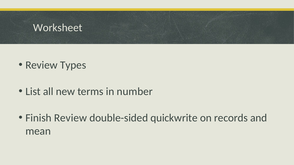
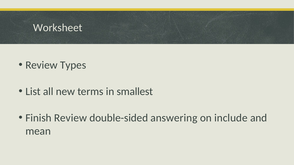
number: number -> smallest
quickwrite: quickwrite -> answering
records: records -> include
